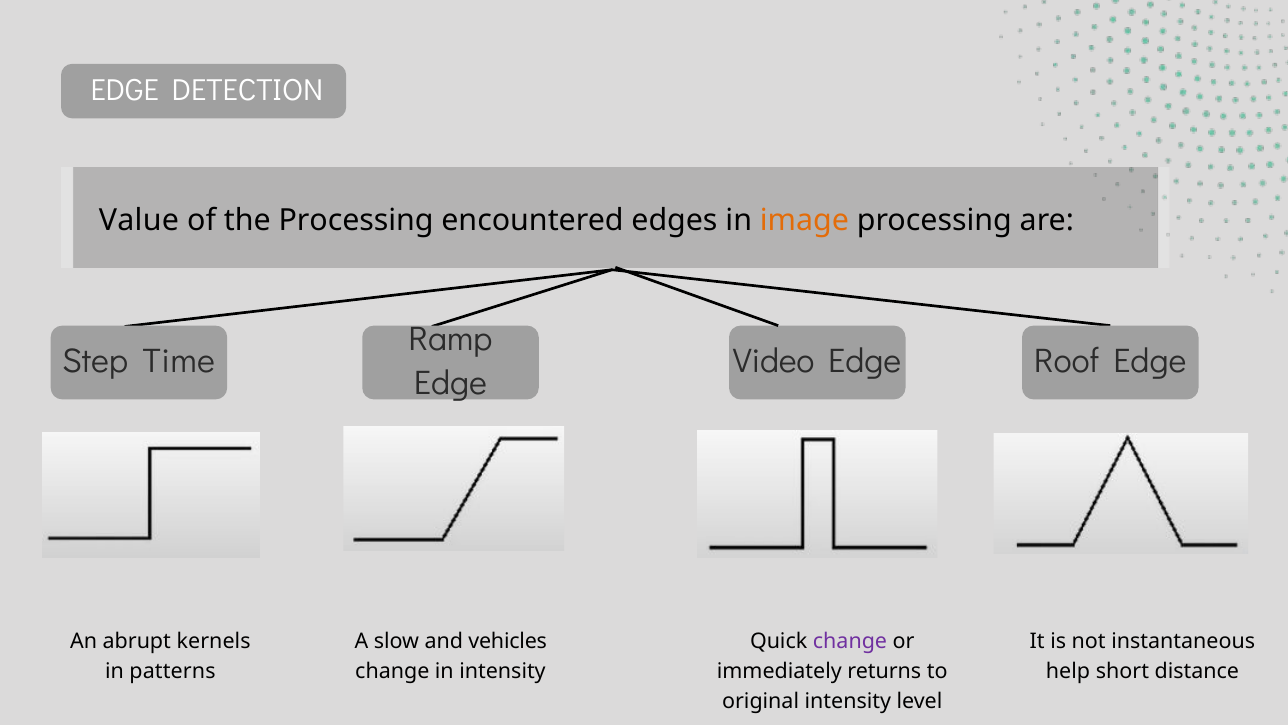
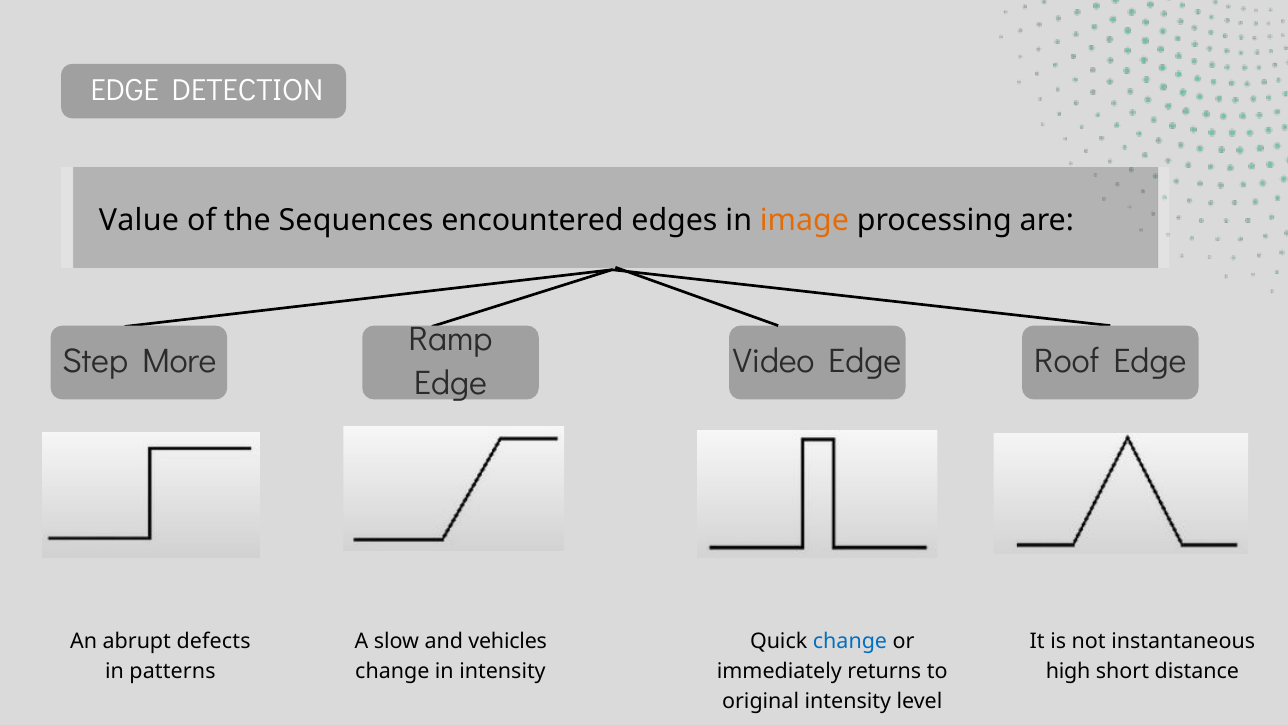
the Processing: Processing -> Sequences
Time: Time -> More
kernels: kernels -> defects
change at (850, 641) colour: purple -> blue
help: help -> high
